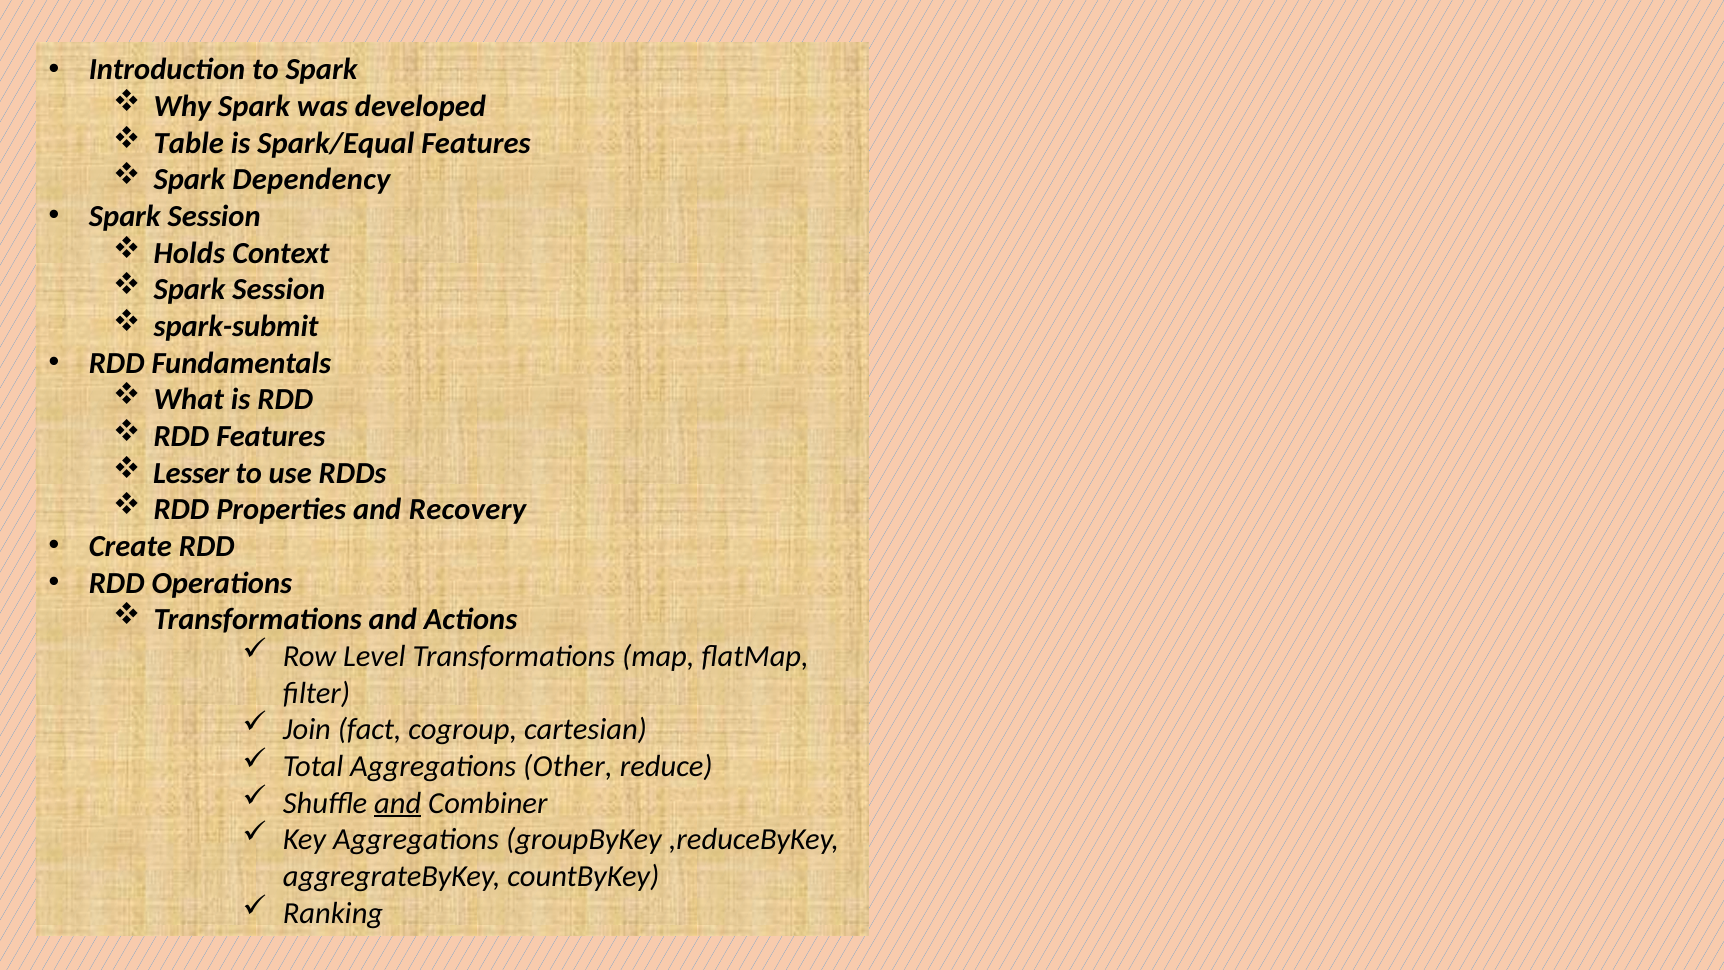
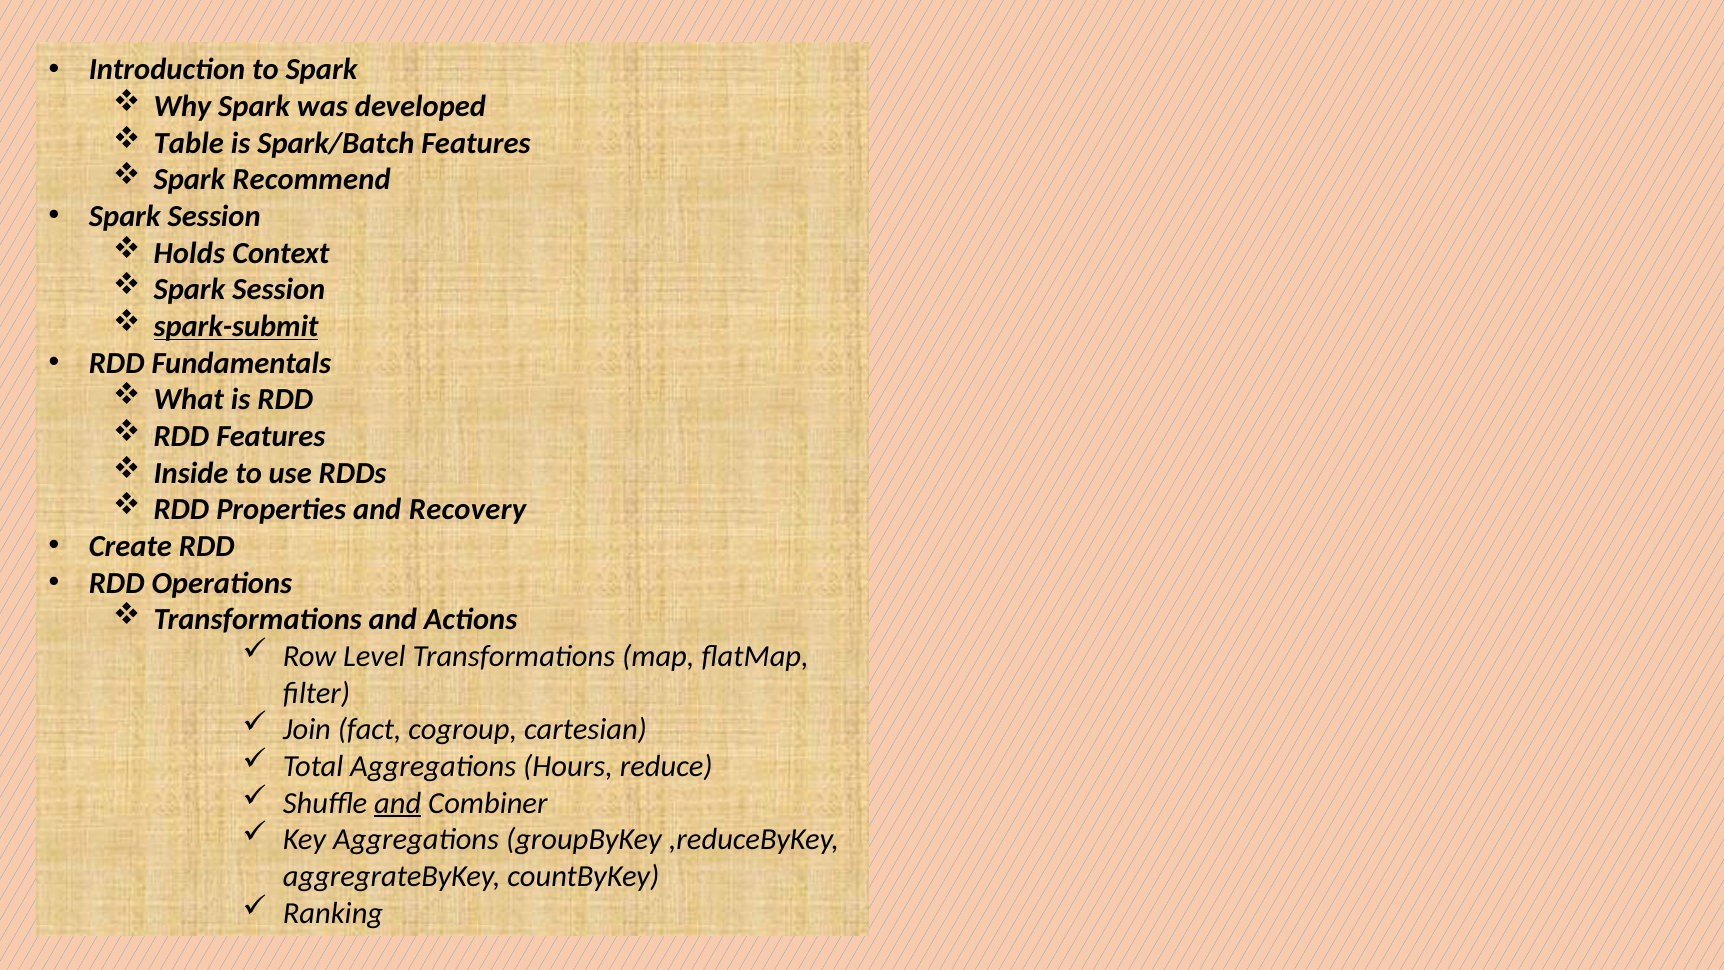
Spark/Equal: Spark/Equal -> Spark/Batch
Dependency: Dependency -> Recommend
spark-submit underline: none -> present
Lesser: Lesser -> Inside
Other: Other -> Hours
